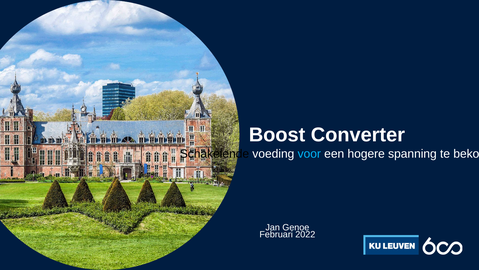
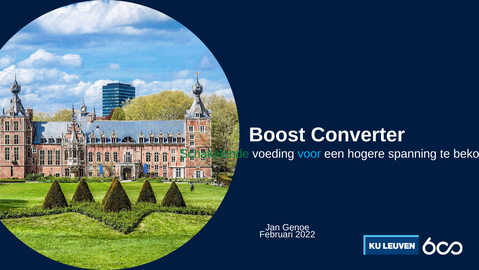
Schakelende colour: black -> green
